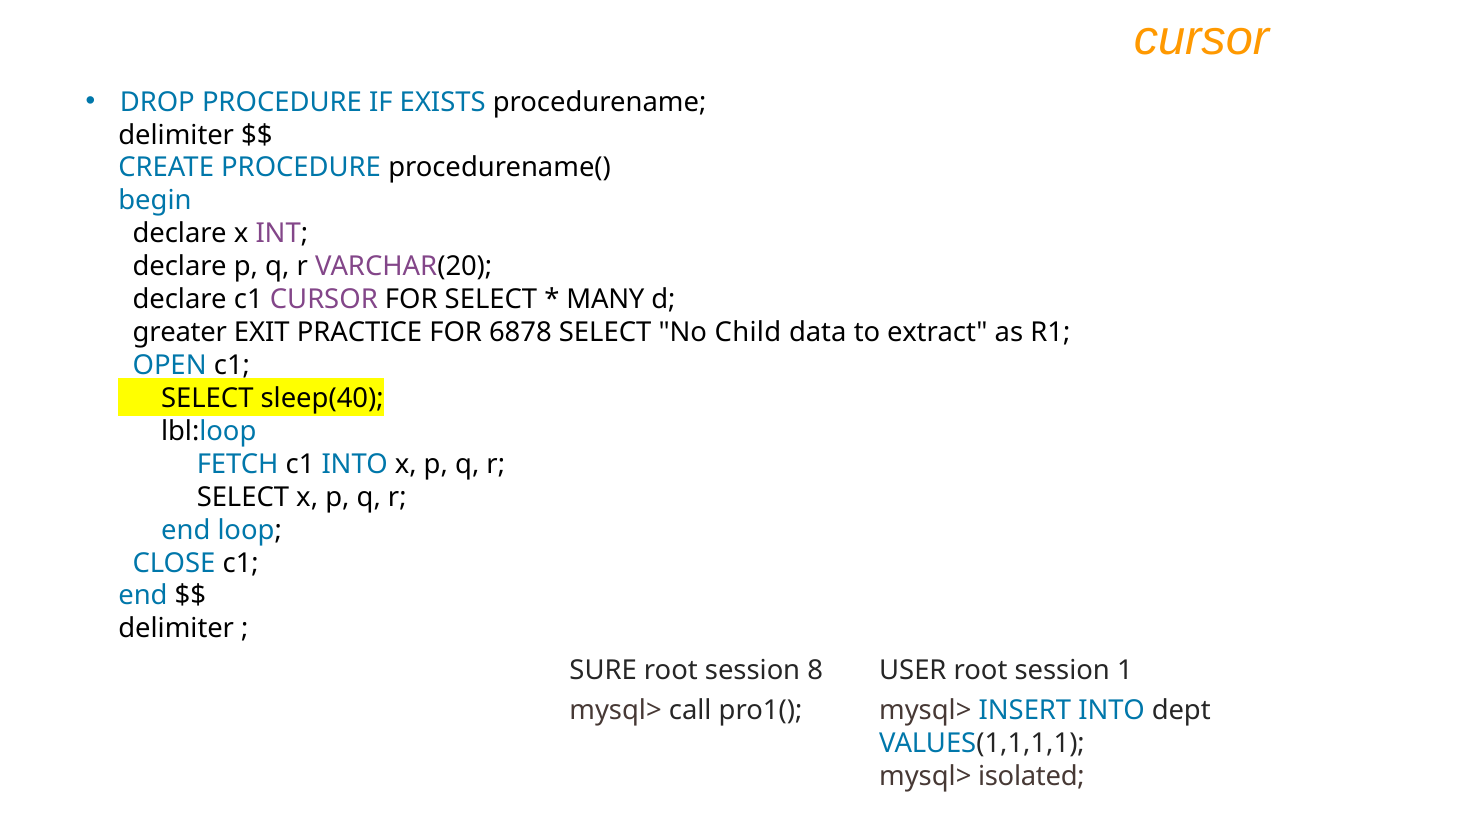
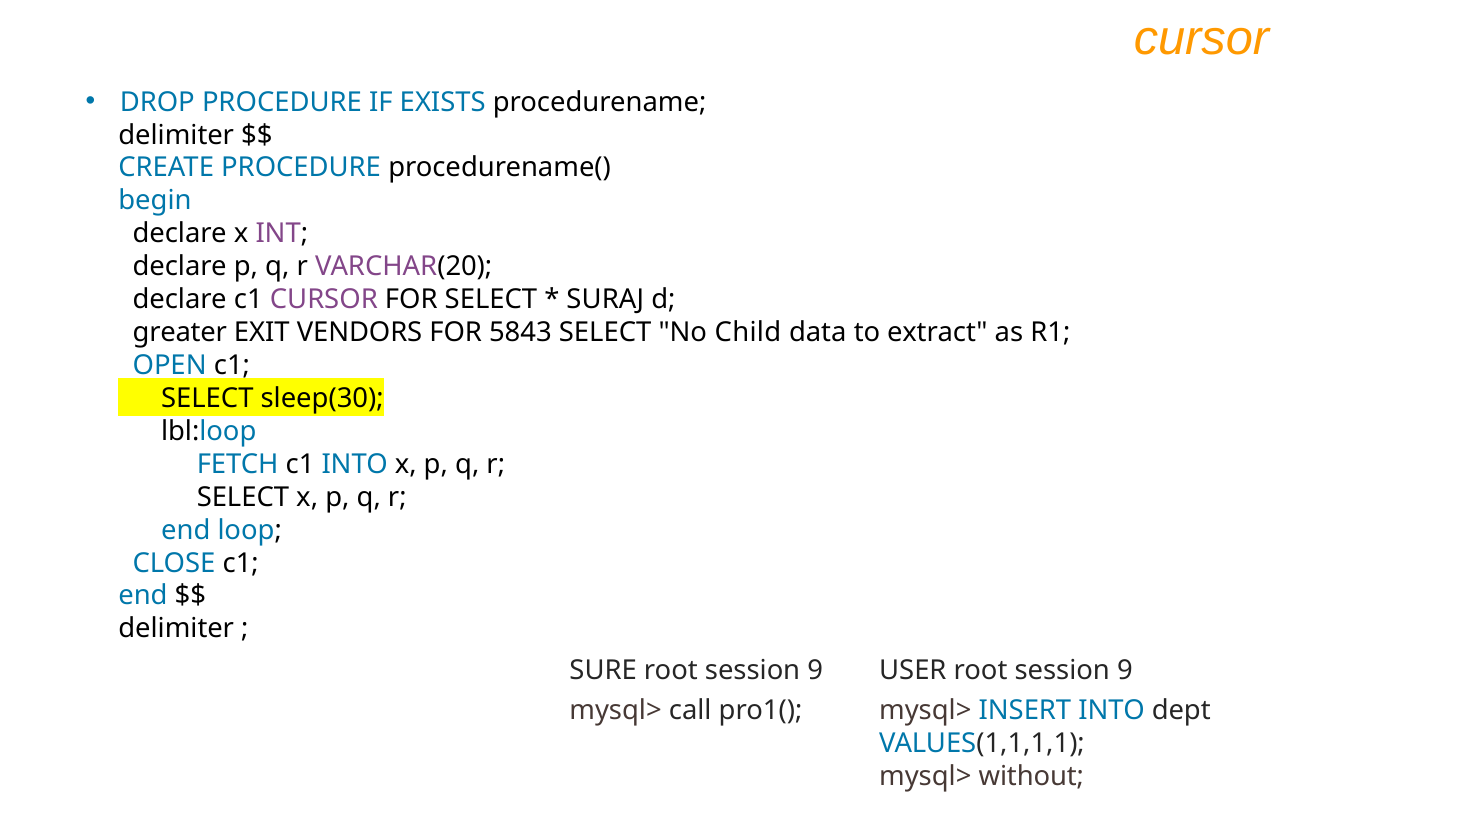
MANY: MANY -> SURAJ
PRACTICE: PRACTICE -> VENDORS
6878: 6878 -> 5843
sleep(40: sleep(40 -> sleep(30
8 at (815, 670): 8 -> 9
USER root session 1: 1 -> 9
isolated: isolated -> without
